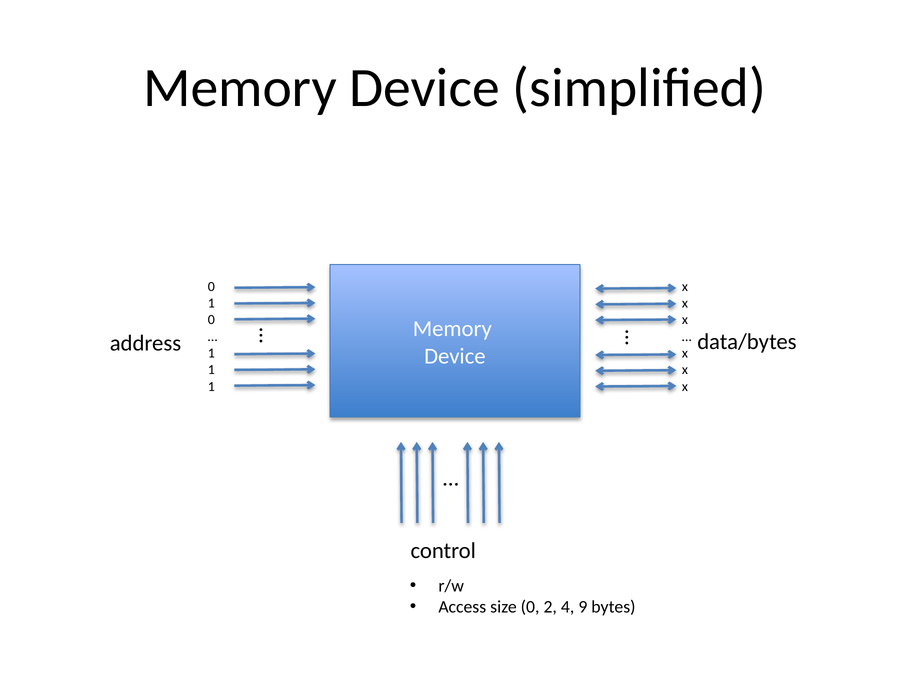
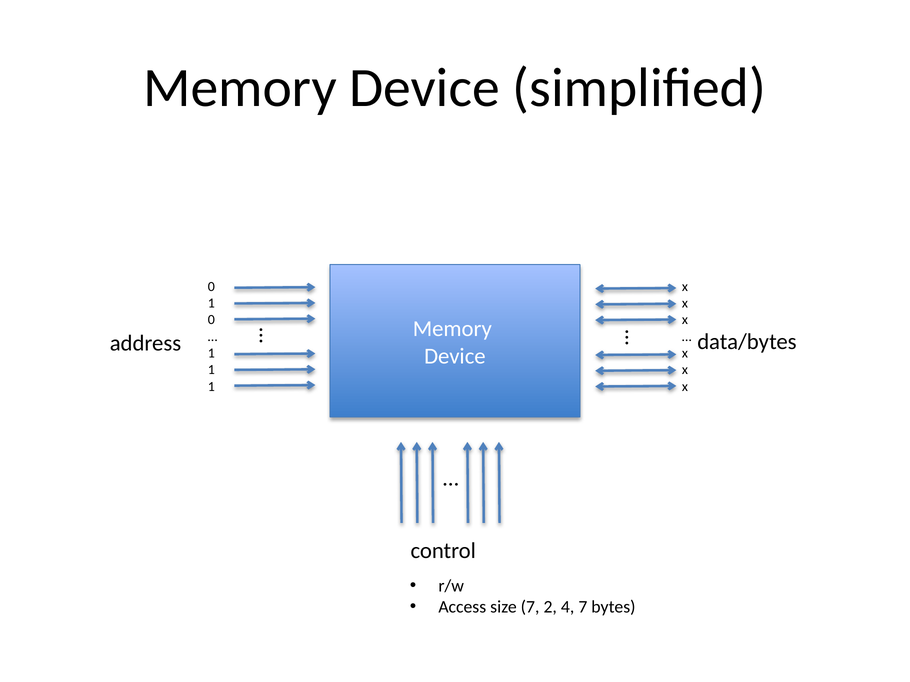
size 0: 0 -> 7
4 9: 9 -> 7
